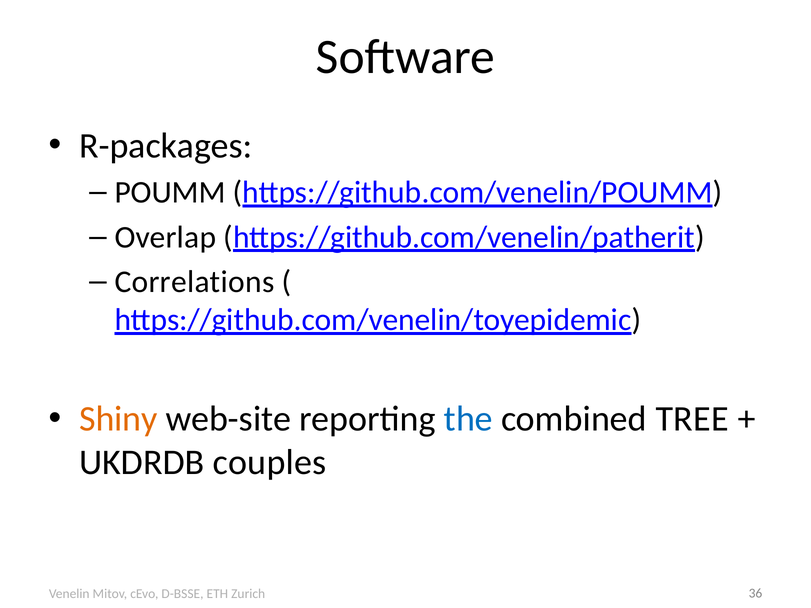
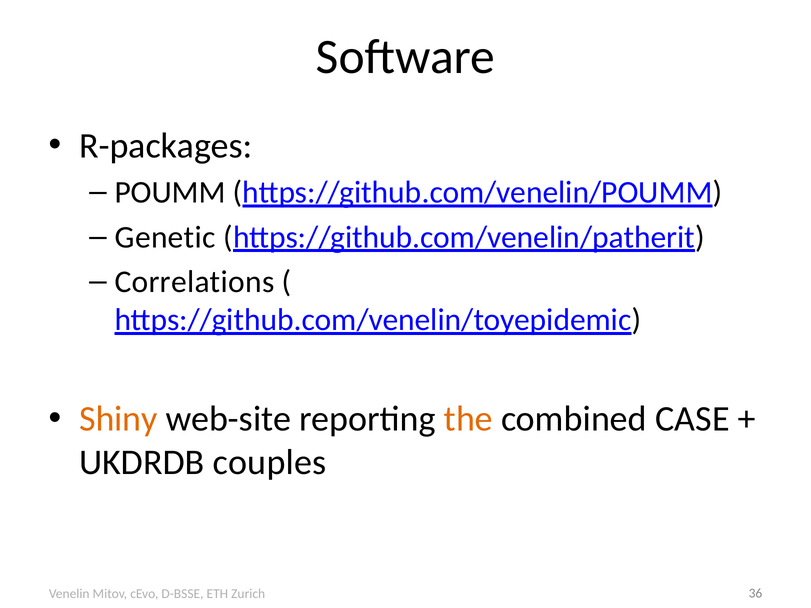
Overlap: Overlap -> Genetic
the colour: blue -> orange
TREE: TREE -> CASE
